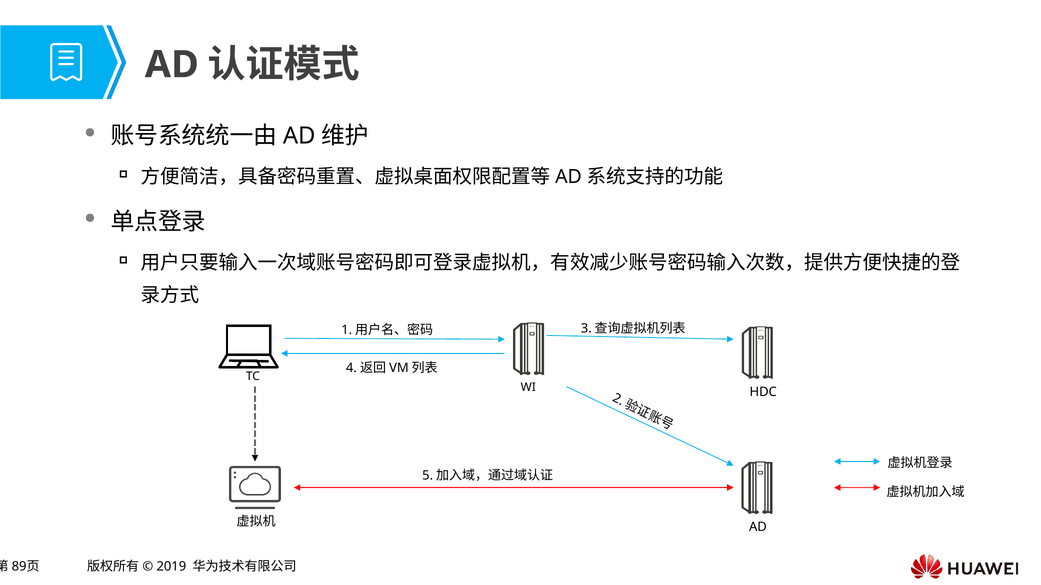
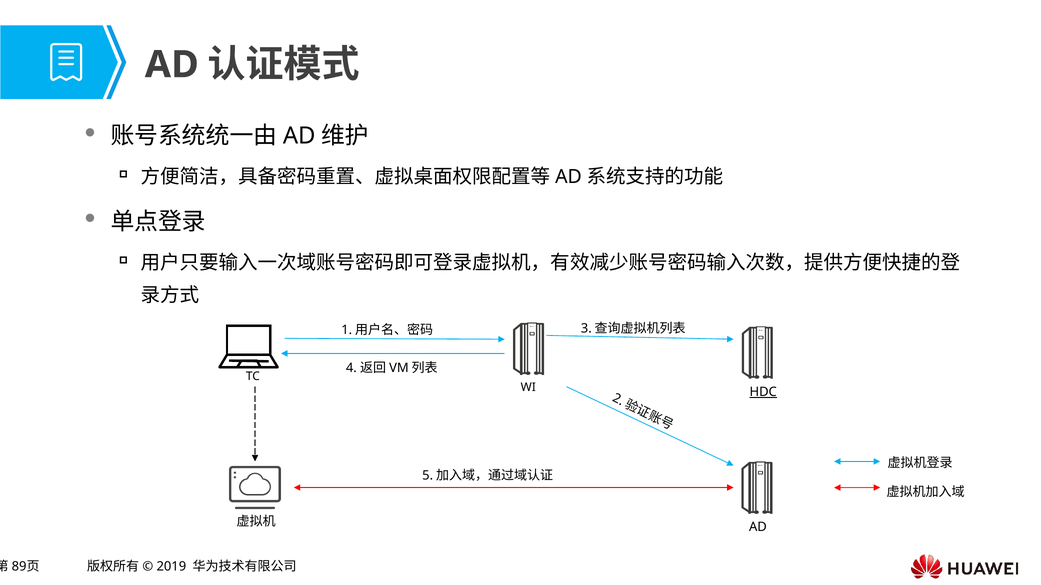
HDC underline: none -> present
